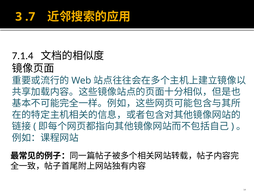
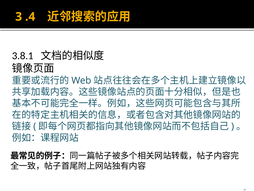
.7: .7 -> .4
7.1.4: 7.1.4 -> 3.8.1
